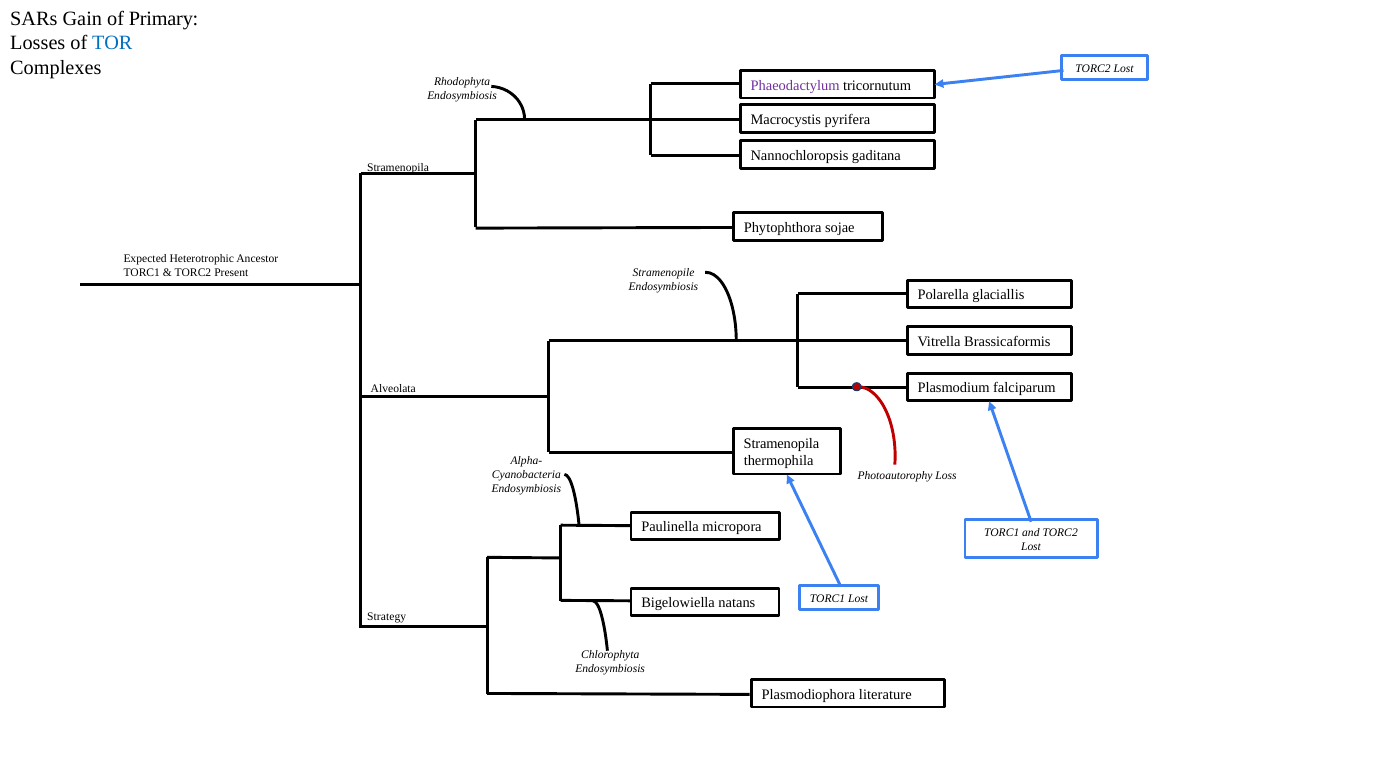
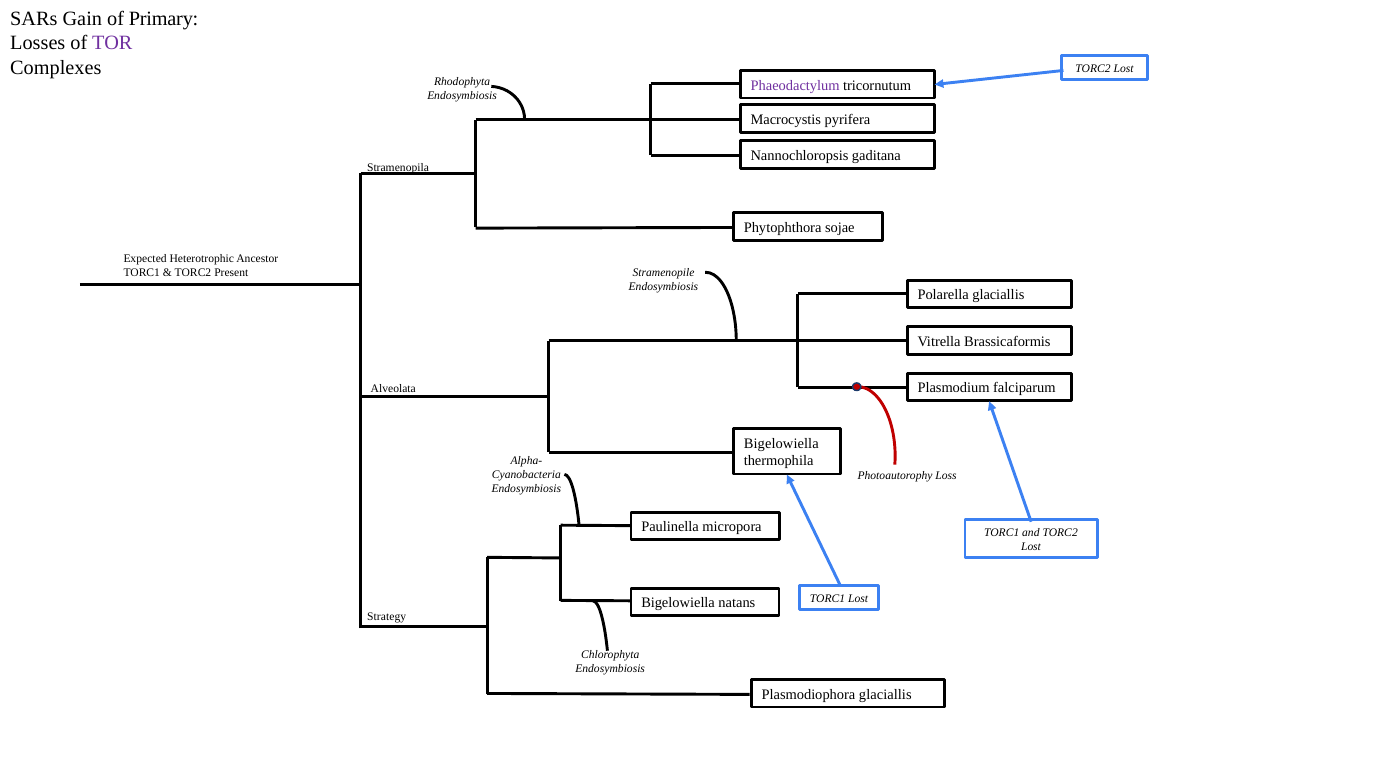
TOR colour: blue -> purple
Stramenopila at (781, 444): Stramenopila -> Bigelowiella
Plasmodiophora literature: literature -> glaciallis
